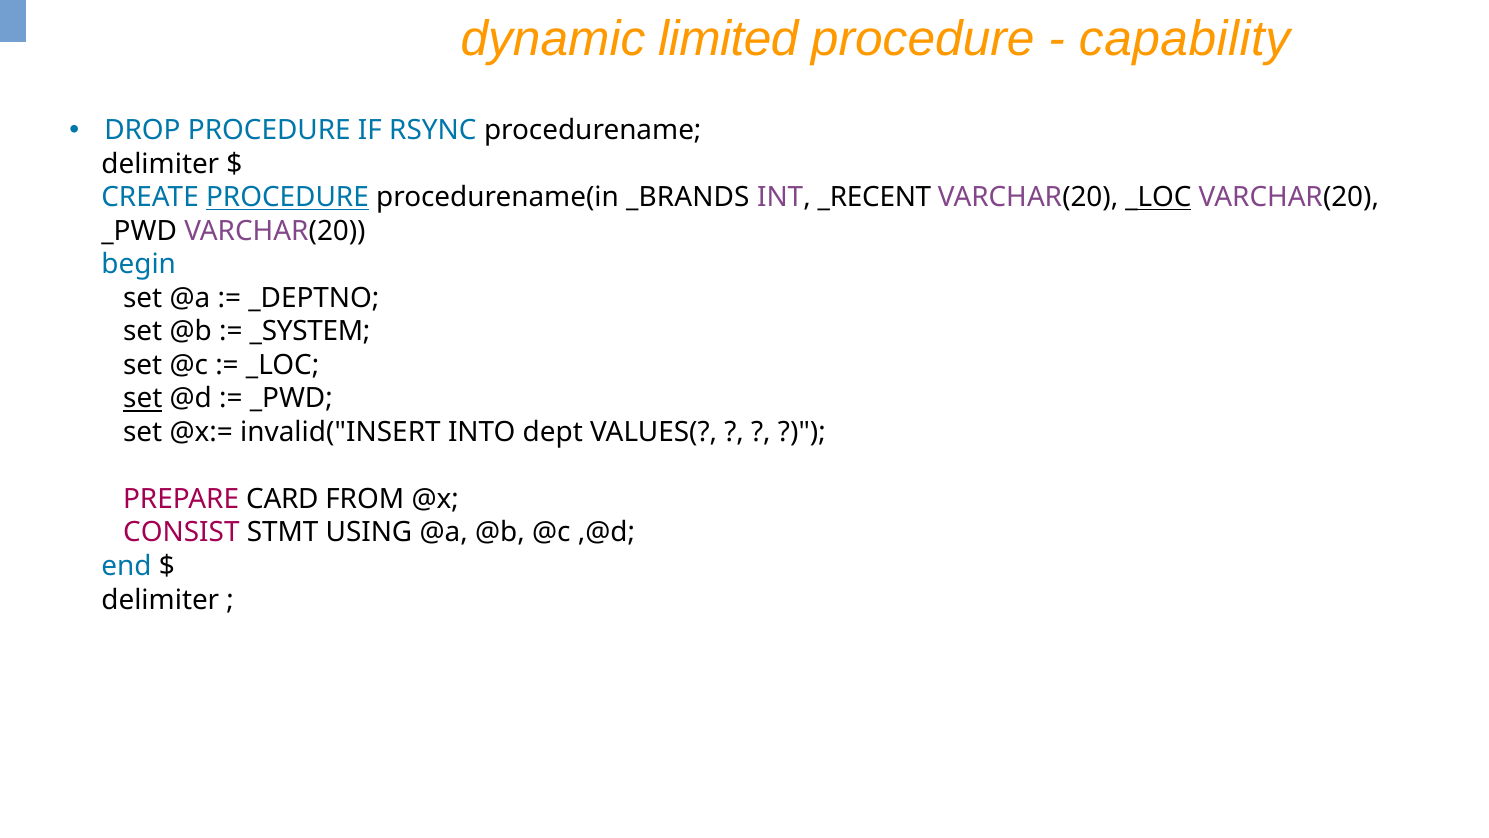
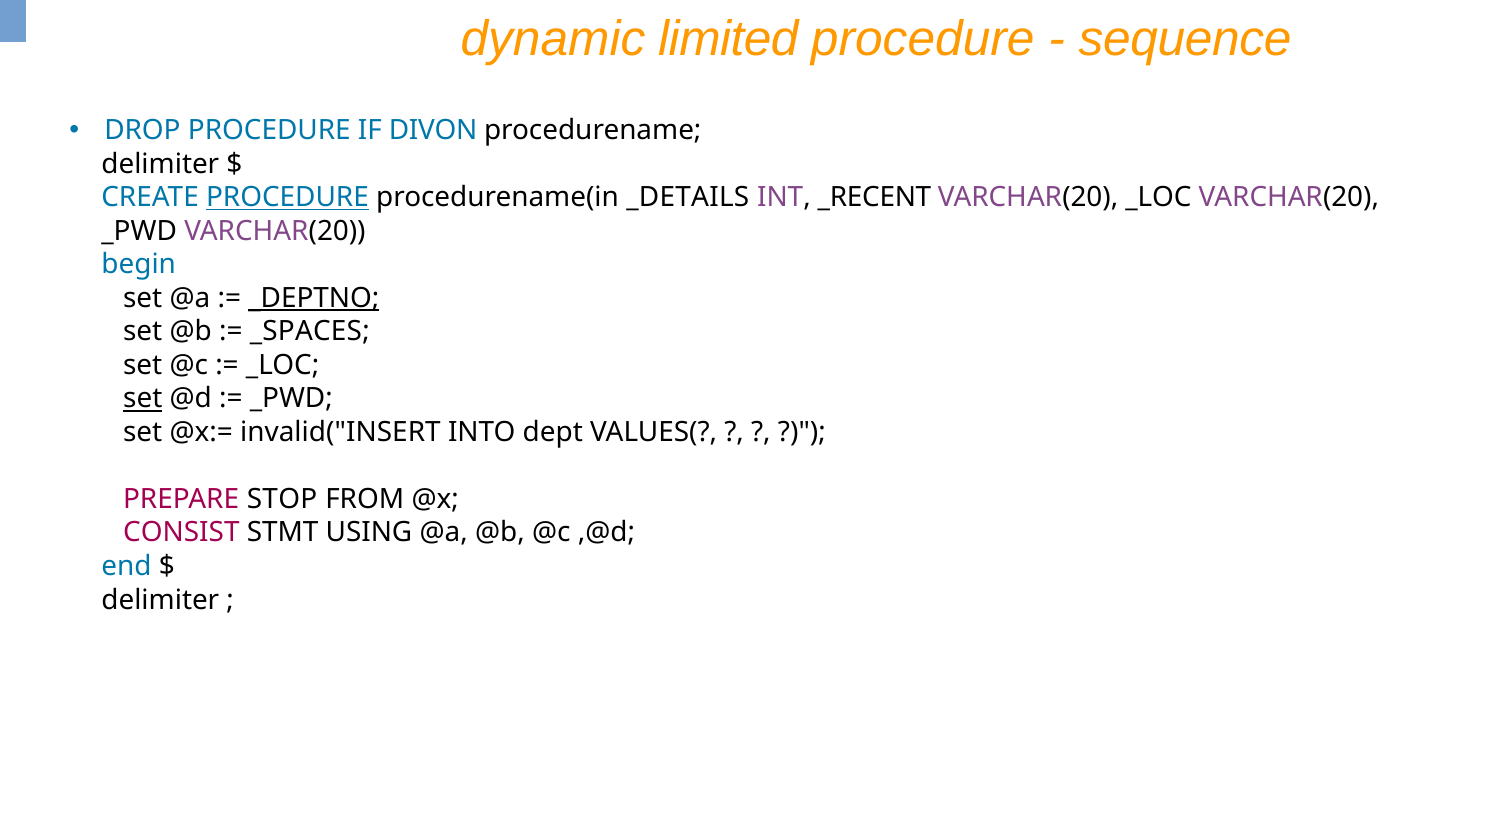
capability: capability -> sequence
RSYNC: RSYNC -> DIVON
_BRANDS: _BRANDS -> _DETAILS
_LOC at (1159, 197) underline: present -> none
_DEPTNO underline: none -> present
_SYSTEM: _SYSTEM -> _SPACES
CARD: CARD -> STOP
